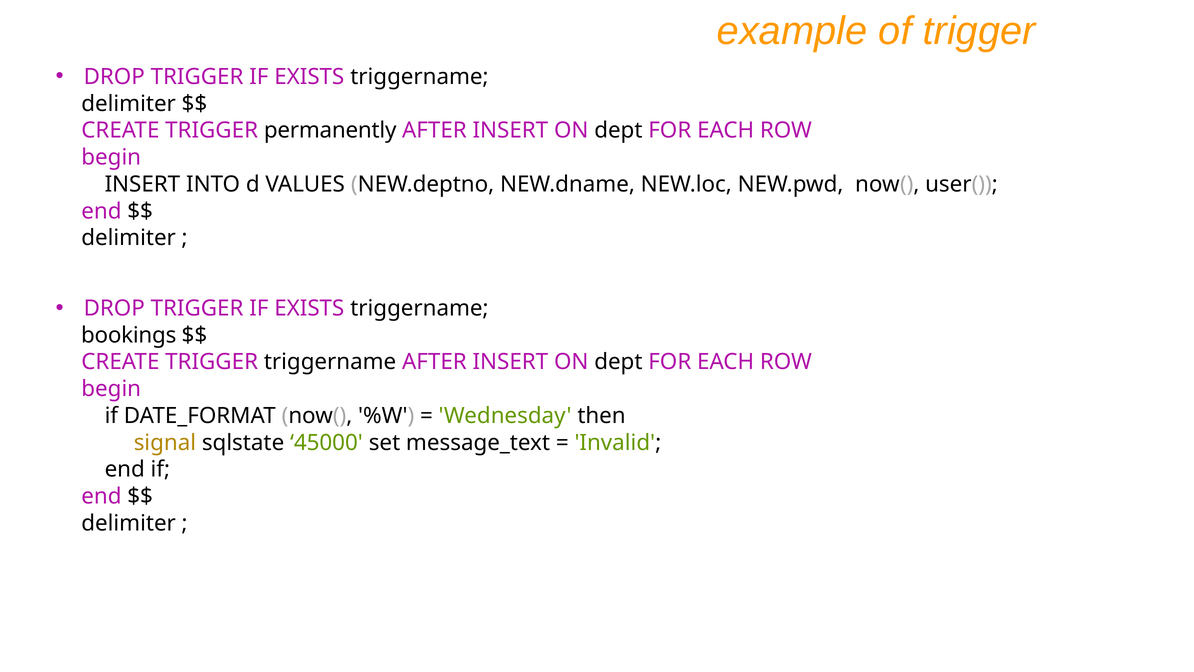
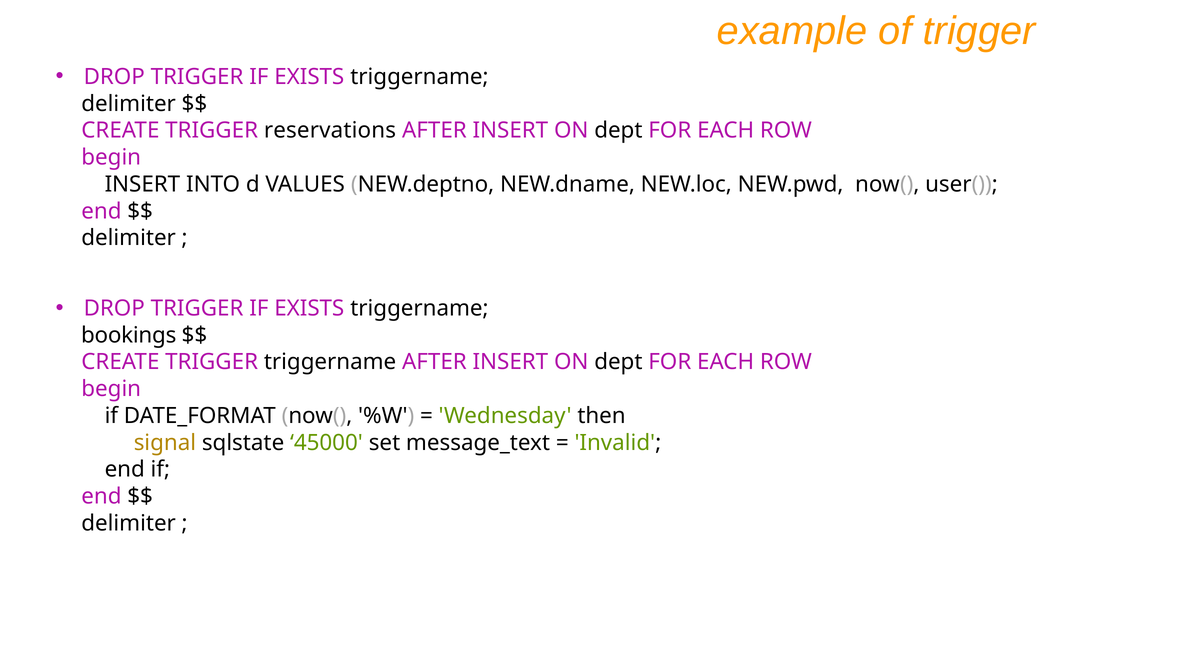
permanently: permanently -> reservations
